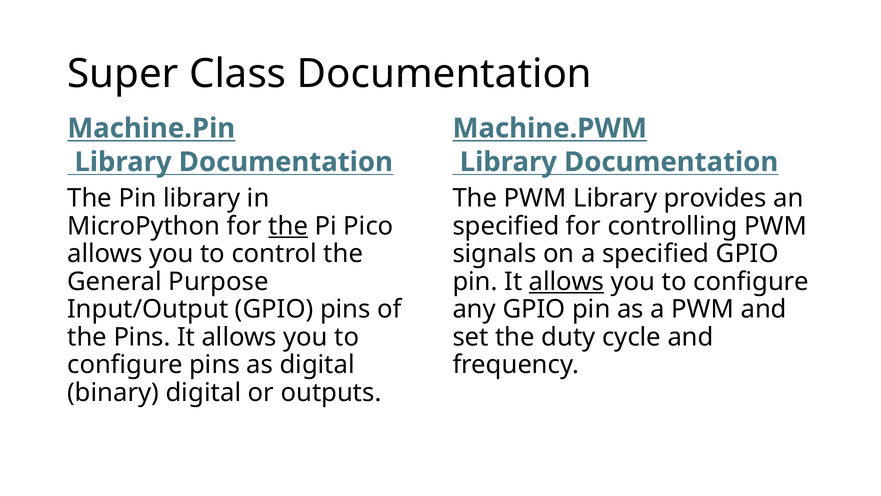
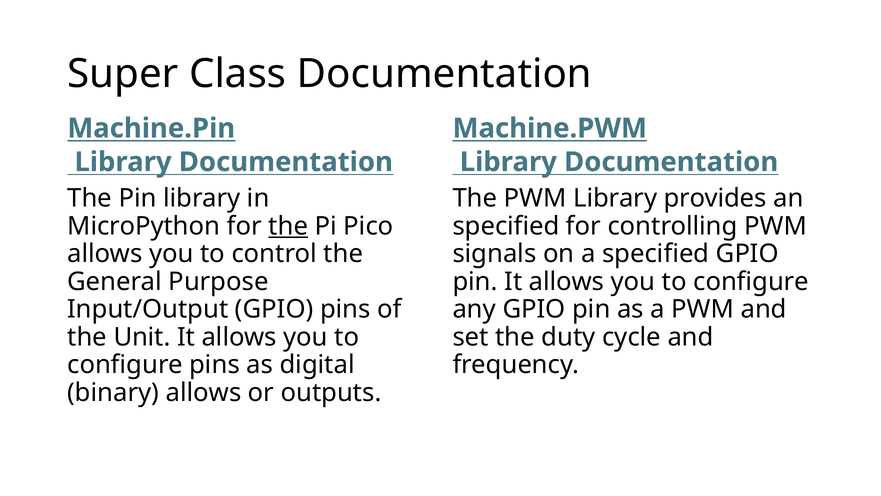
allows at (567, 281) underline: present -> none
the Pins: Pins -> Unit
binary digital: digital -> allows
